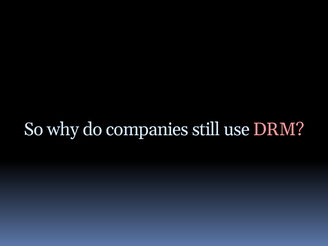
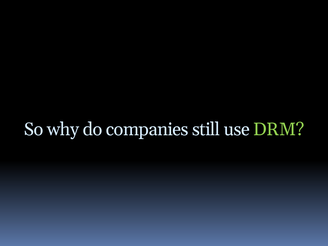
DRM colour: pink -> light green
